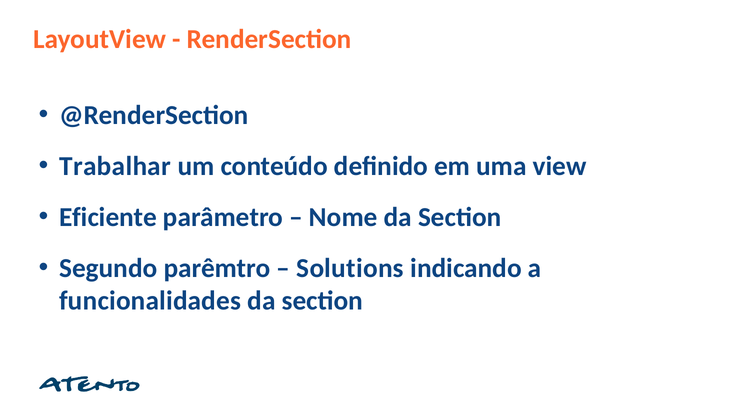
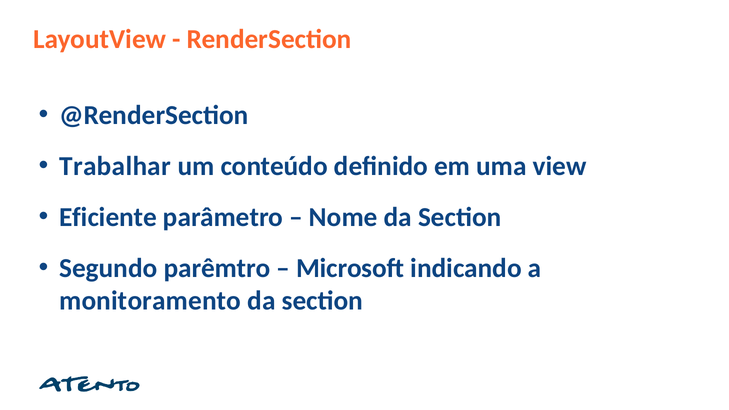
Solutions: Solutions -> Microsoft
funcionalidades: funcionalidades -> monitoramento
